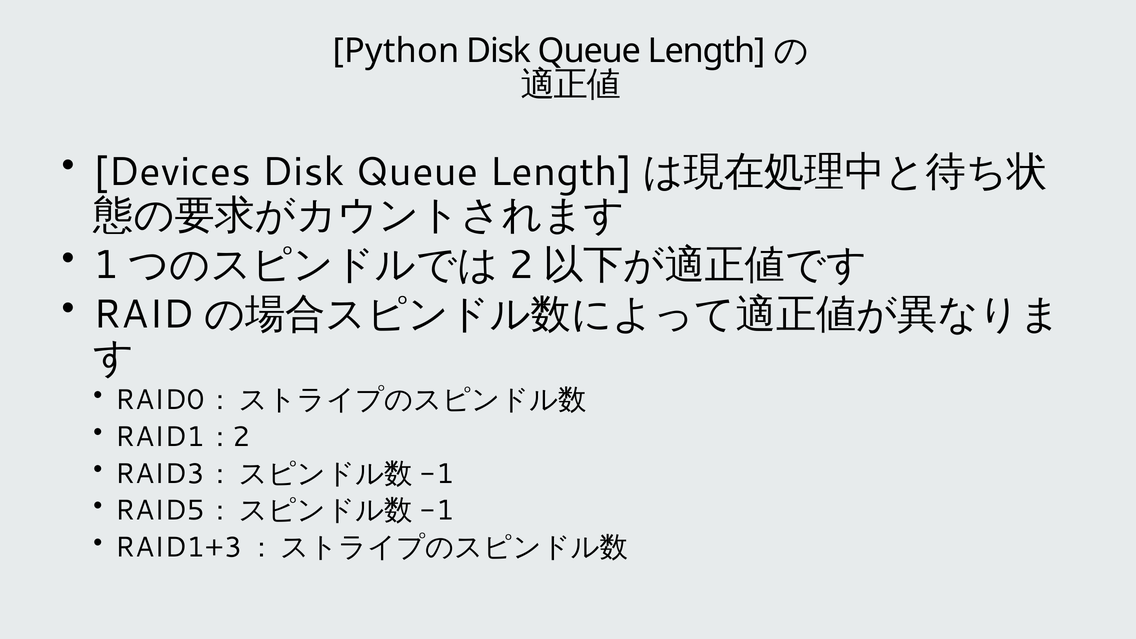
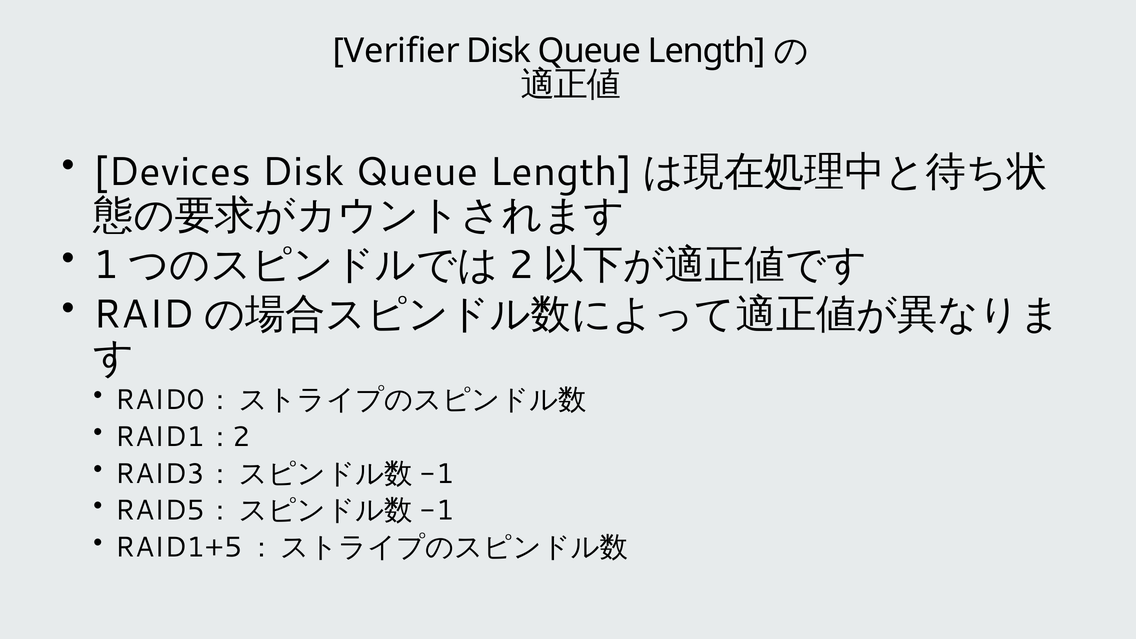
Python: Python -> Verifier
RAID1+3: RAID1+3 -> RAID1+5
